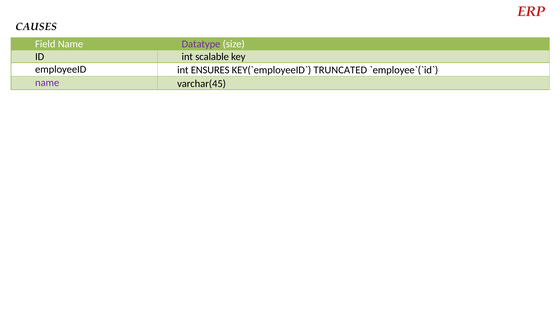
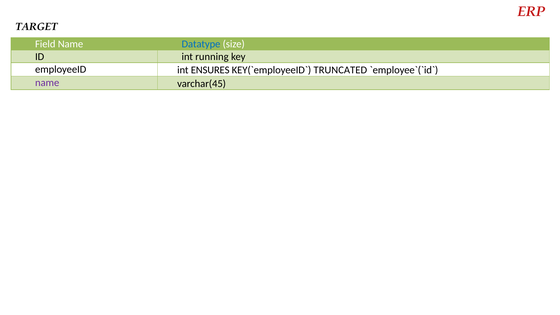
CAUSES: CAUSES -> TARGET
Datatype colour: purple -> blue
scalable: scalable -> running
